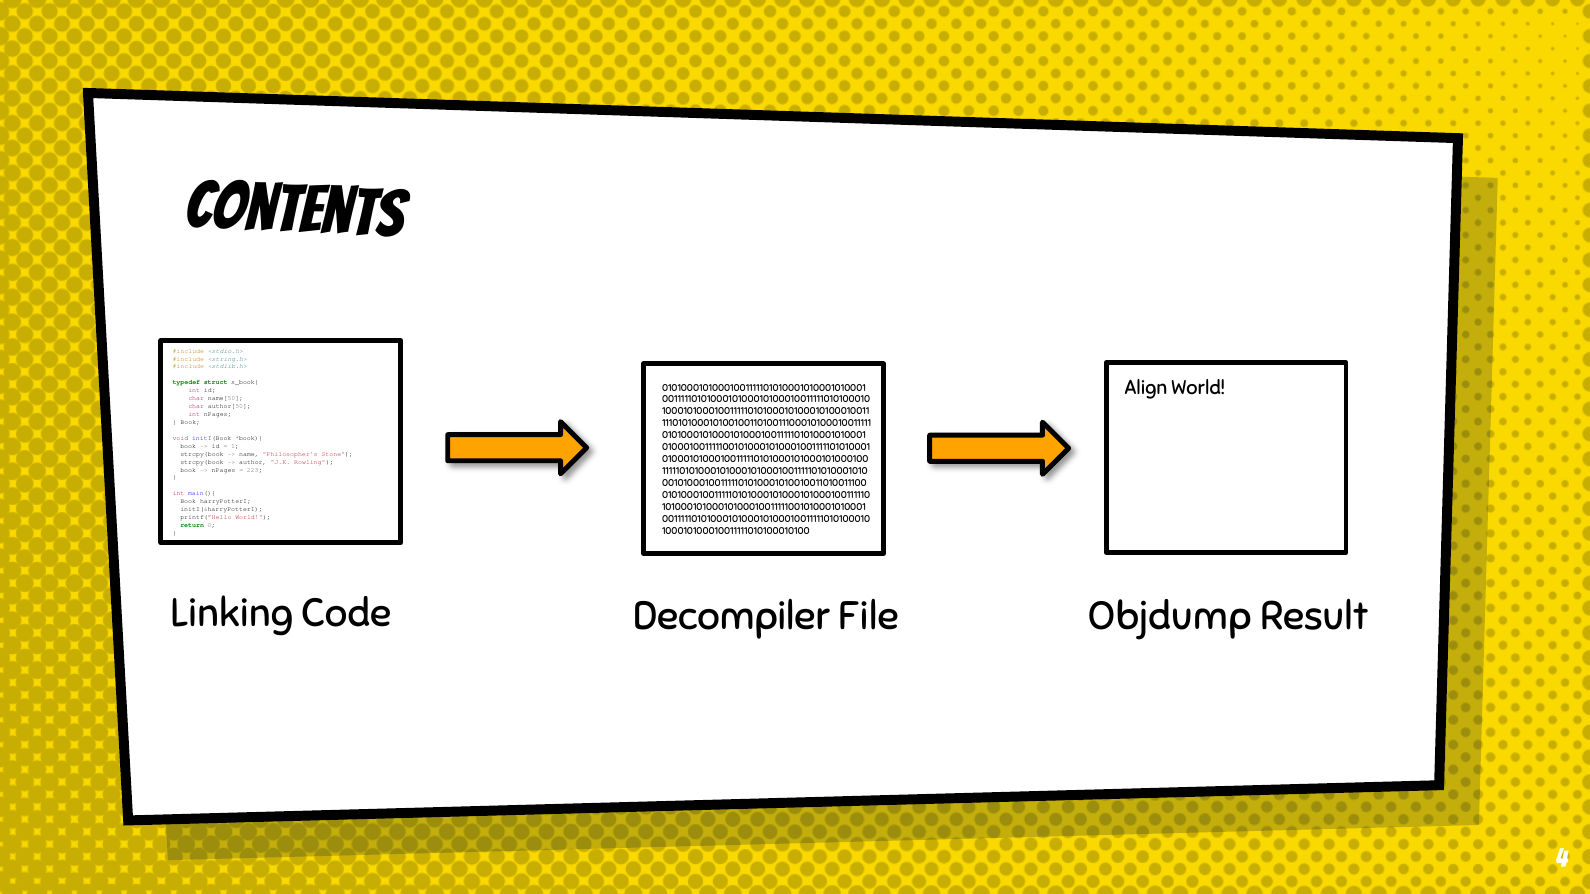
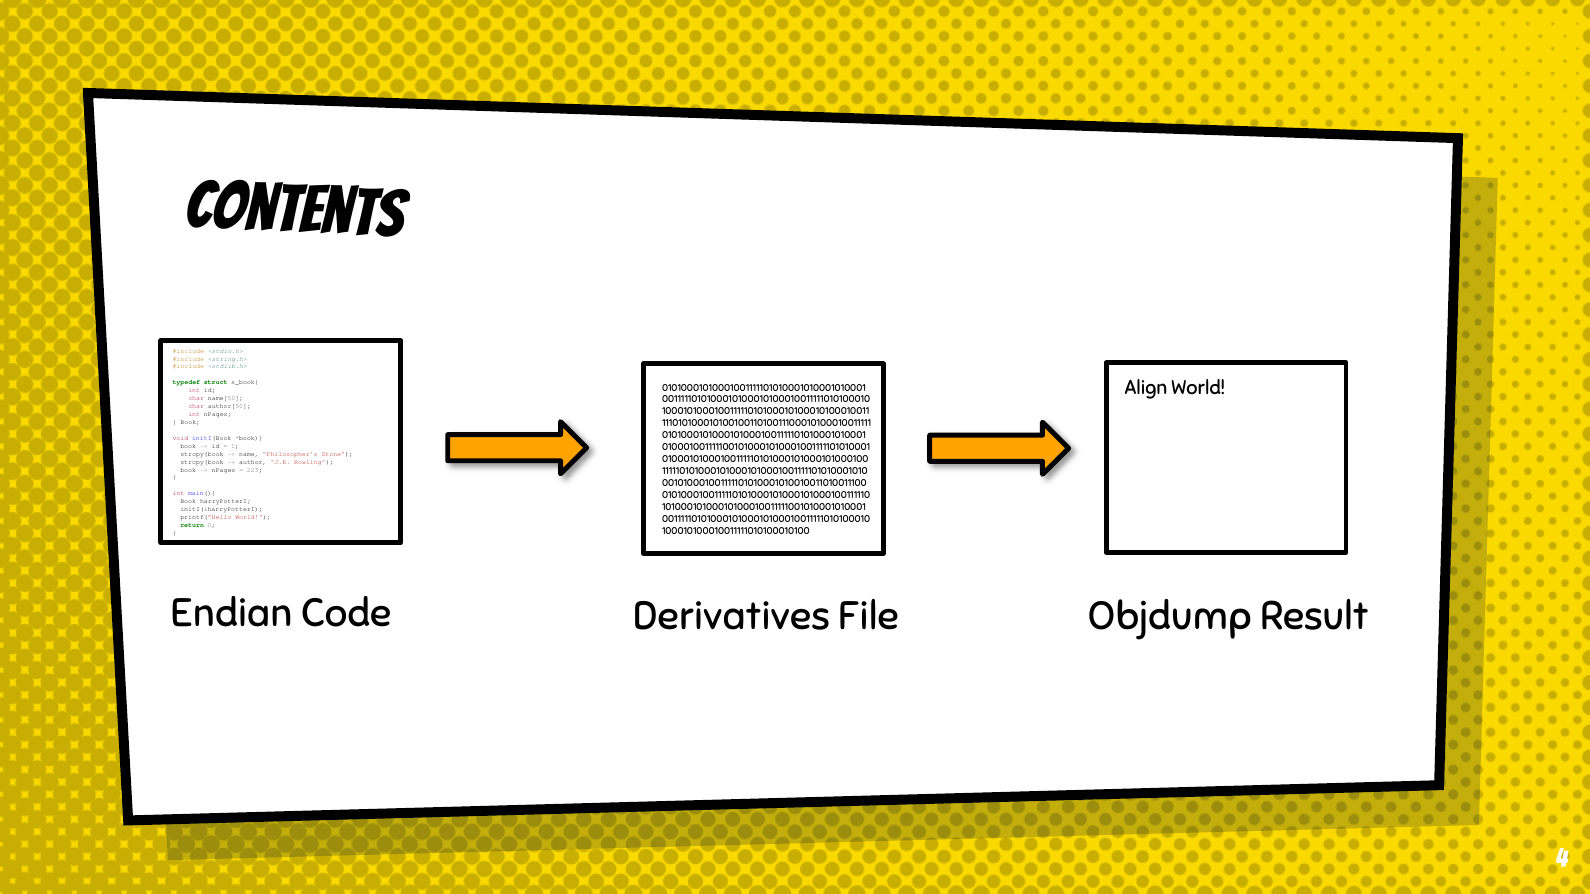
Linking: Linking -> Endian
Decompiler: Decompiler -> Derivatives
